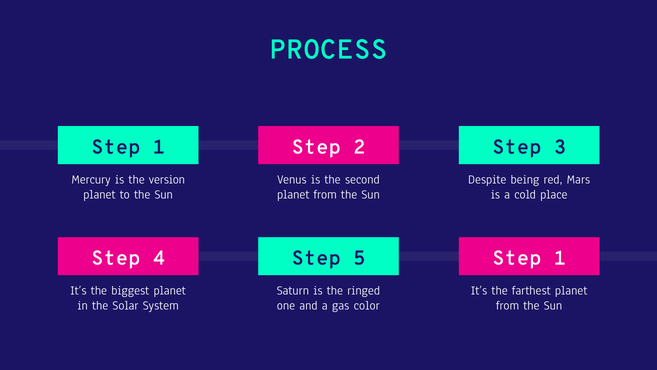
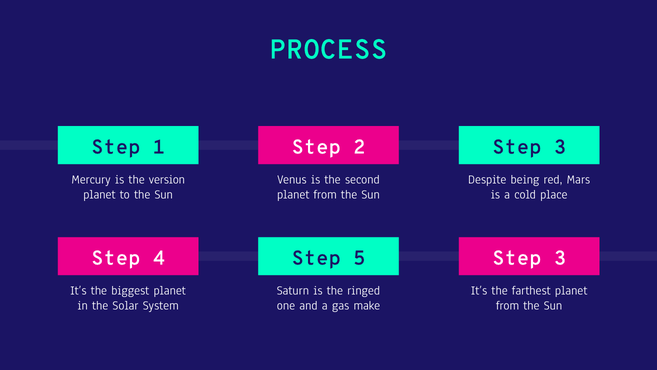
1 at (560, 258): 1 -> 3
color: color -> make
